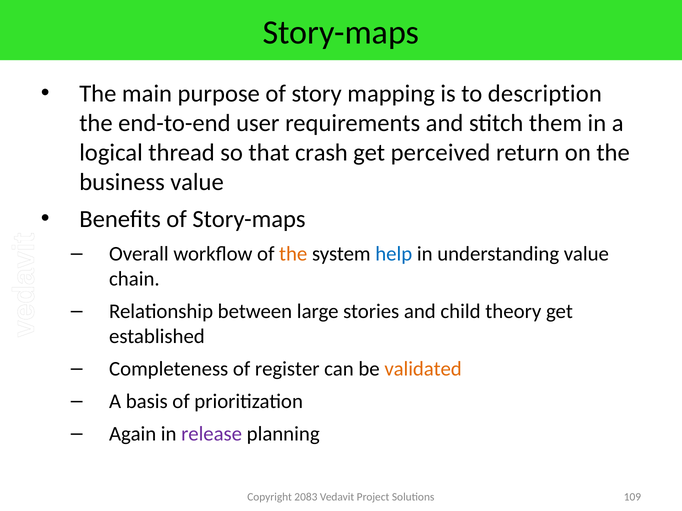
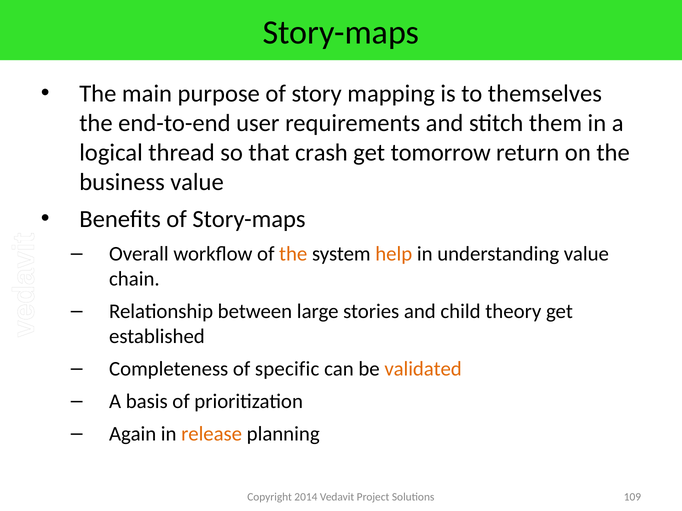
description: description -> themselves
perceived: perceived -> tomorrow
help colour: blue -> orange
register: register -> specific
release colour: purple -> orange
2083: 2083 -> 2014
